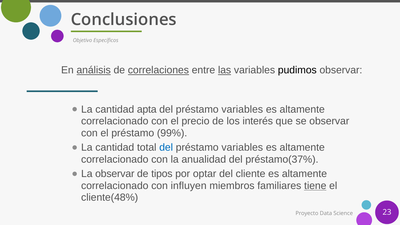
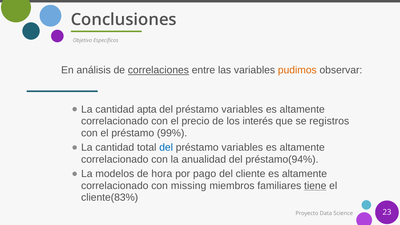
análisis underline: present -> none
las underline: present -> none
pudimos colour: black -> orange
se observar: observar -> registros
préstamo(37%: préstamo(37% -> préstamo(94%
La observar: observar -> modelos
tipos: tipos -> hora
optar: optar -> pago
influyen: influyen -> missing
cliente(48%: cliente(48% -> cliente(83%
